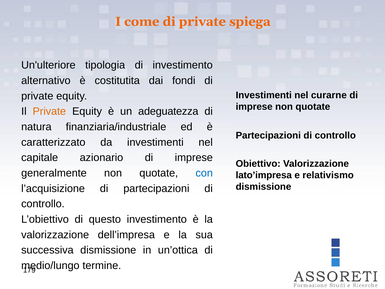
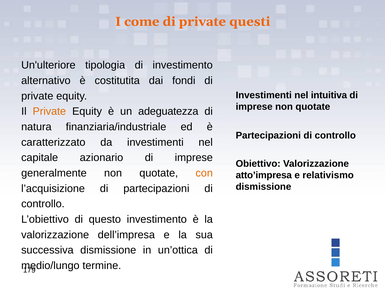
spiega: spiega -> questi
curarne: curarne -> intuitiva
con colour: blue -> orange
lato’impresa: lato’impresa -> atto’impresa
